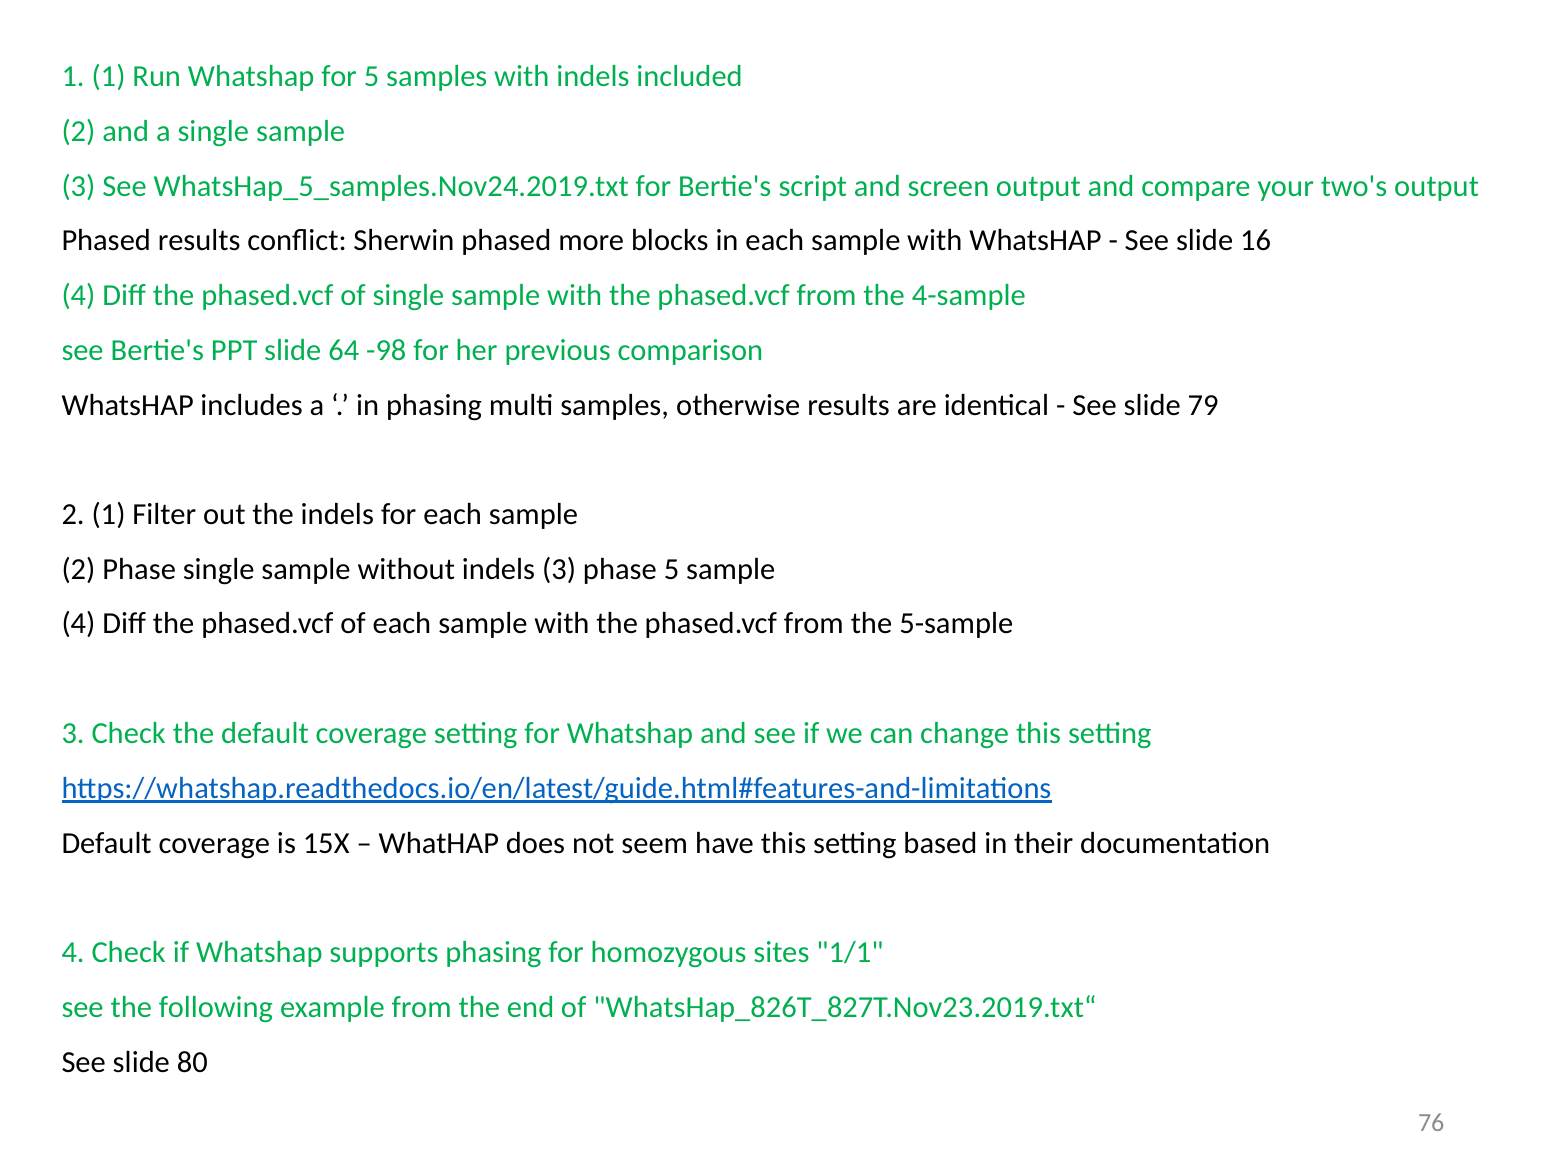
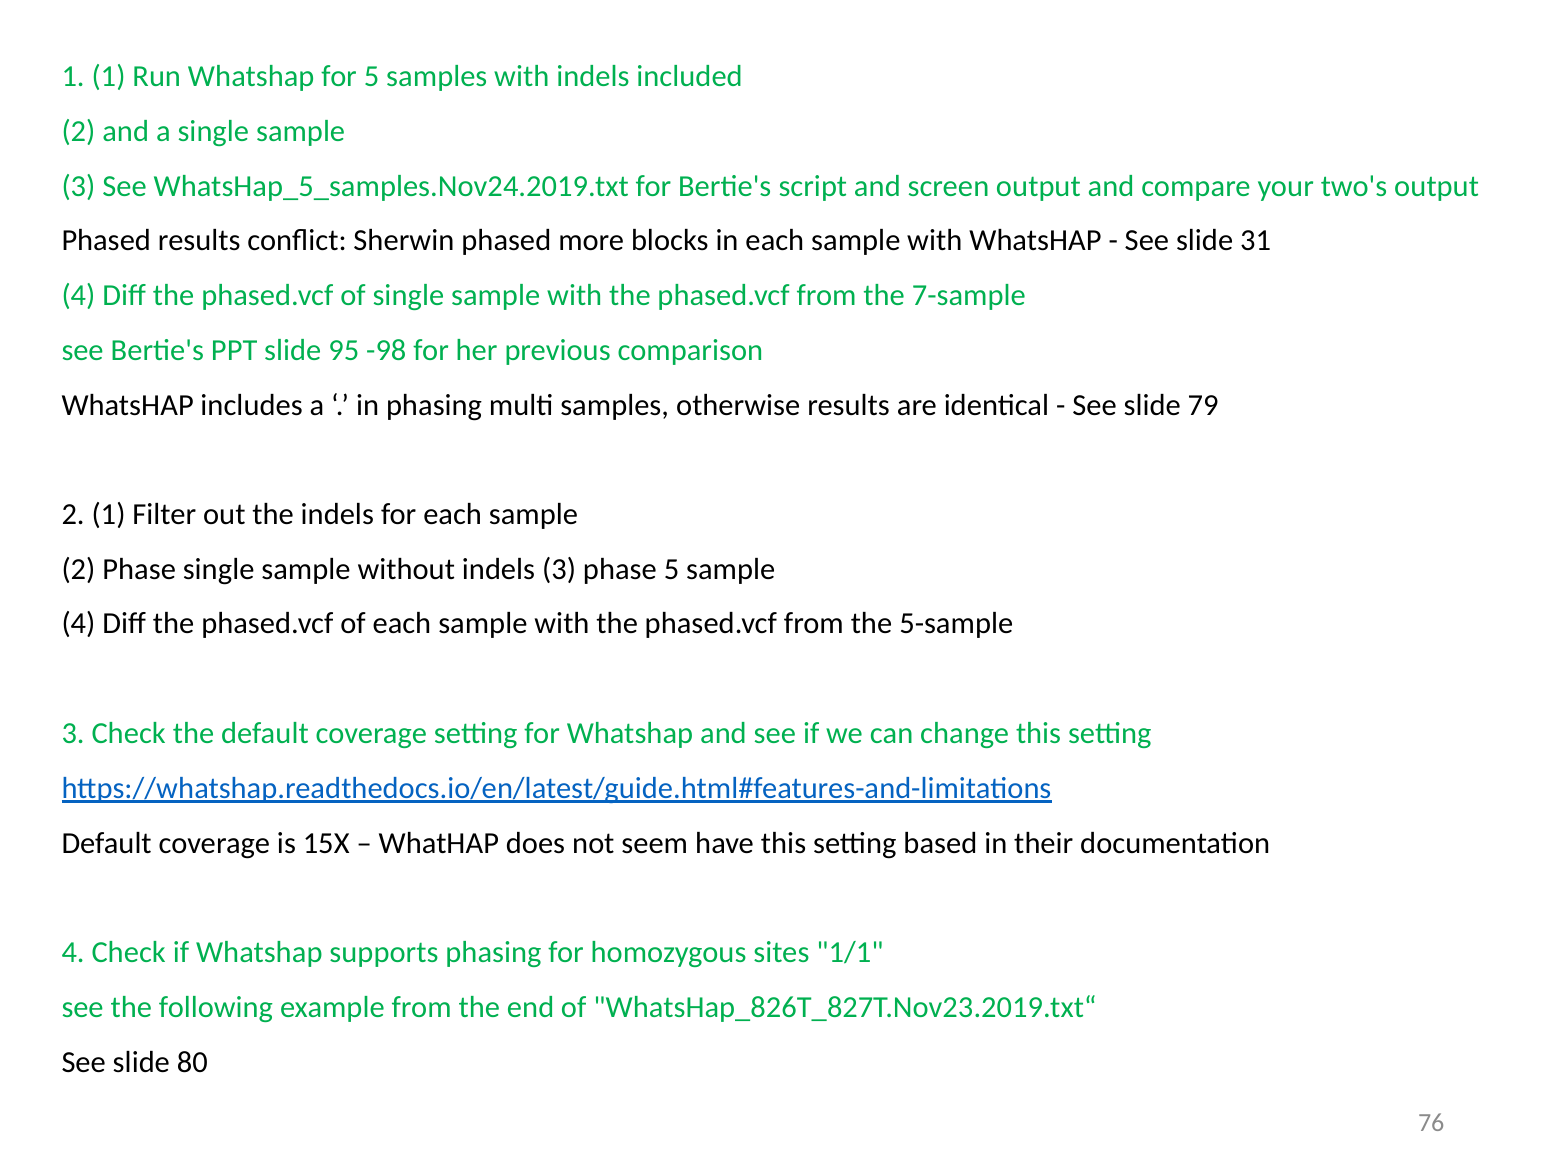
16: 16 -> 31
4-sample: 4-sample -> 7-sample
64: 64 -> 95
